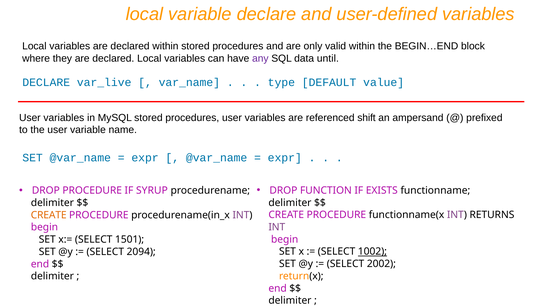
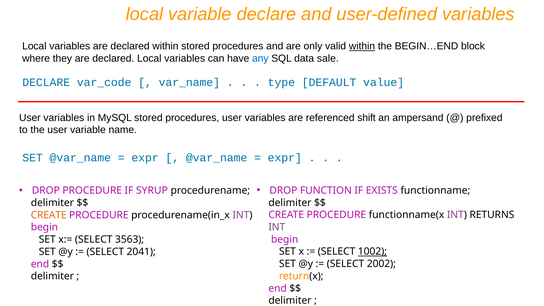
within at (362, 46) underline: none -> present
any colour: purple -> blue
until: until -> sale
var_live: var_live -> var_code
1501: 1501 -> 3563
2094: 2094 -> 2041
